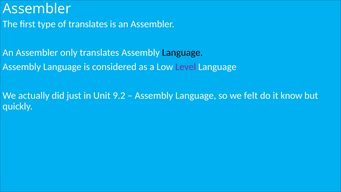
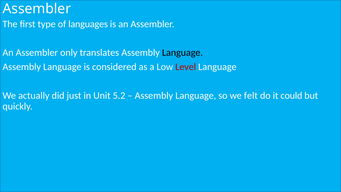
of translates: translates -> languages
Level colour: purple -> red
9.2: 9.2 -> 5.2
know: know -> could
